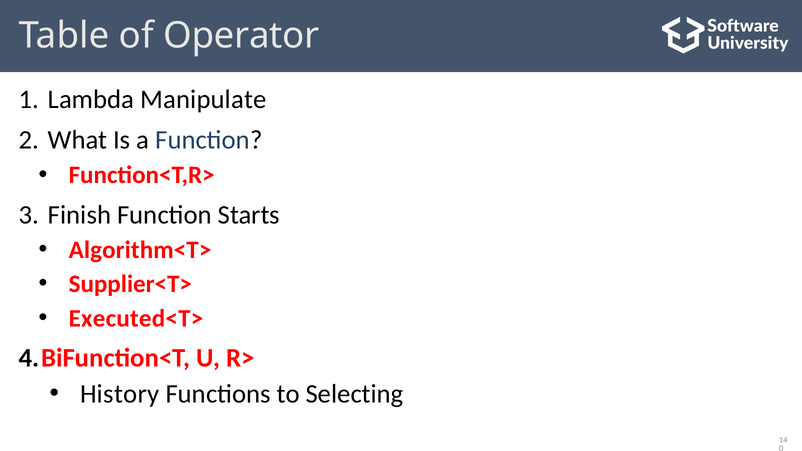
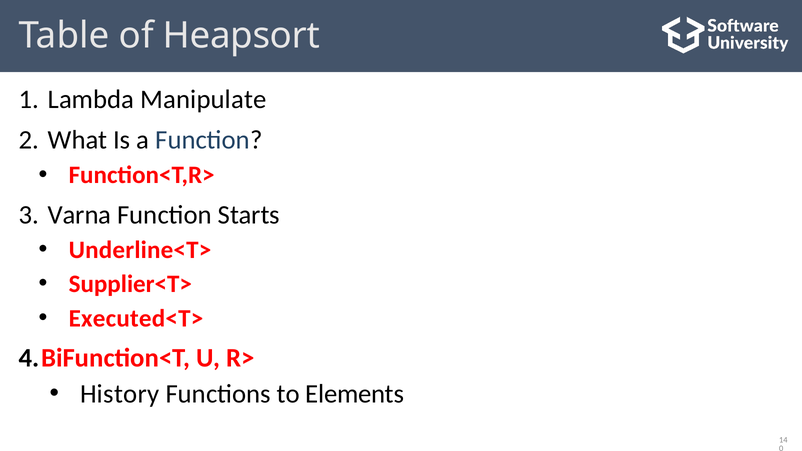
Operator: Operator -> Heapsort
Finish: Finish -> Varna
Algorithm<T>: Algorithm<T> -> Underline<T>
Selecting: Selecting -> Elements
